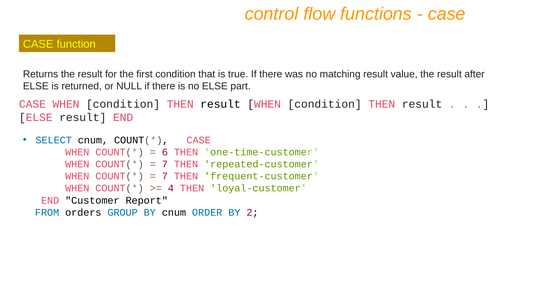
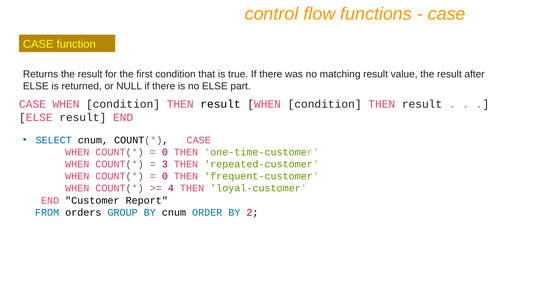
6 at (165, 152): 6 -> 0
7 at (165, 164): 7 -> 3
7 at (165, 176): 7 -> 0
